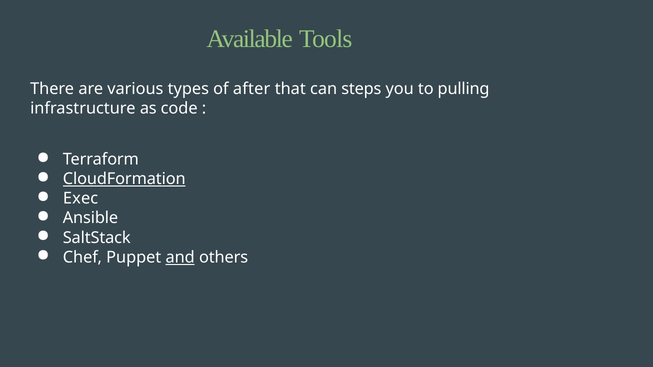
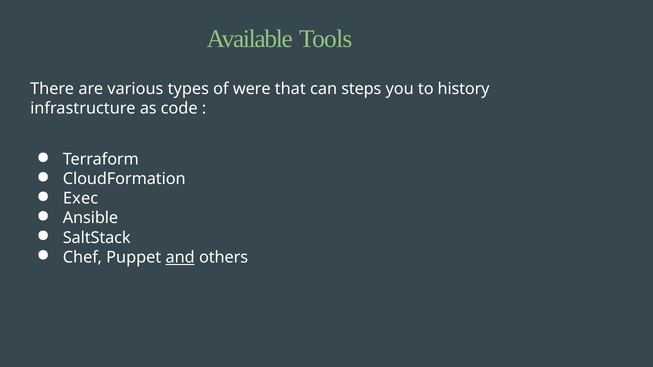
after: after -> were
pulling: pulling -> history
CloudFormation underline: present -> none
